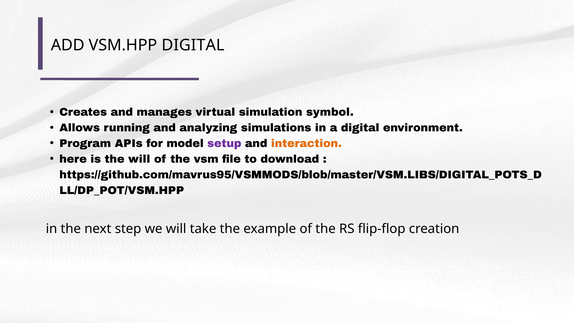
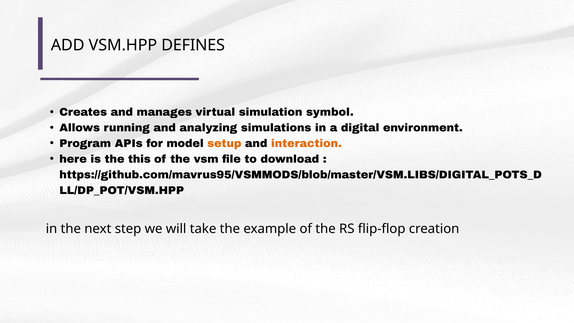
VSM.HPP DIGITAL: DIGITAL -> DEFINES
setup colour: purple -> orange
the will: will -> this
